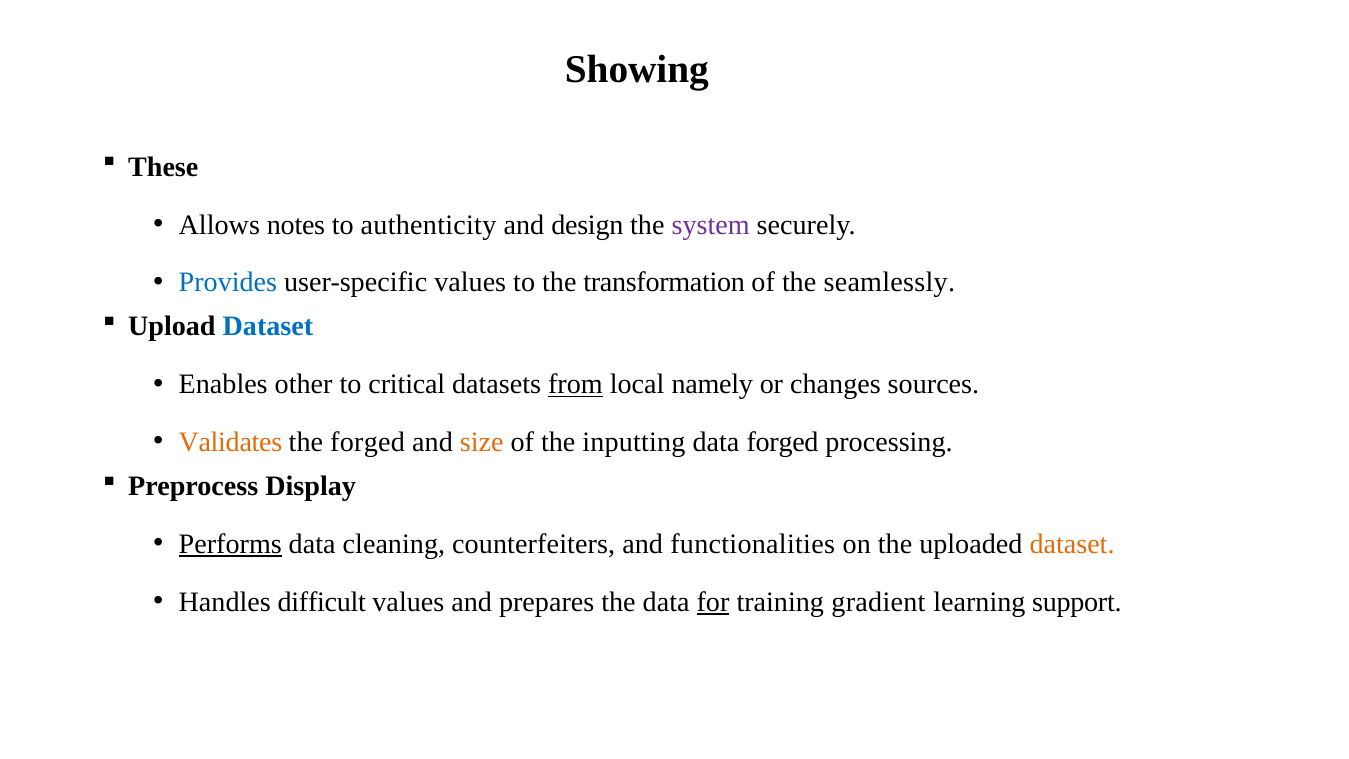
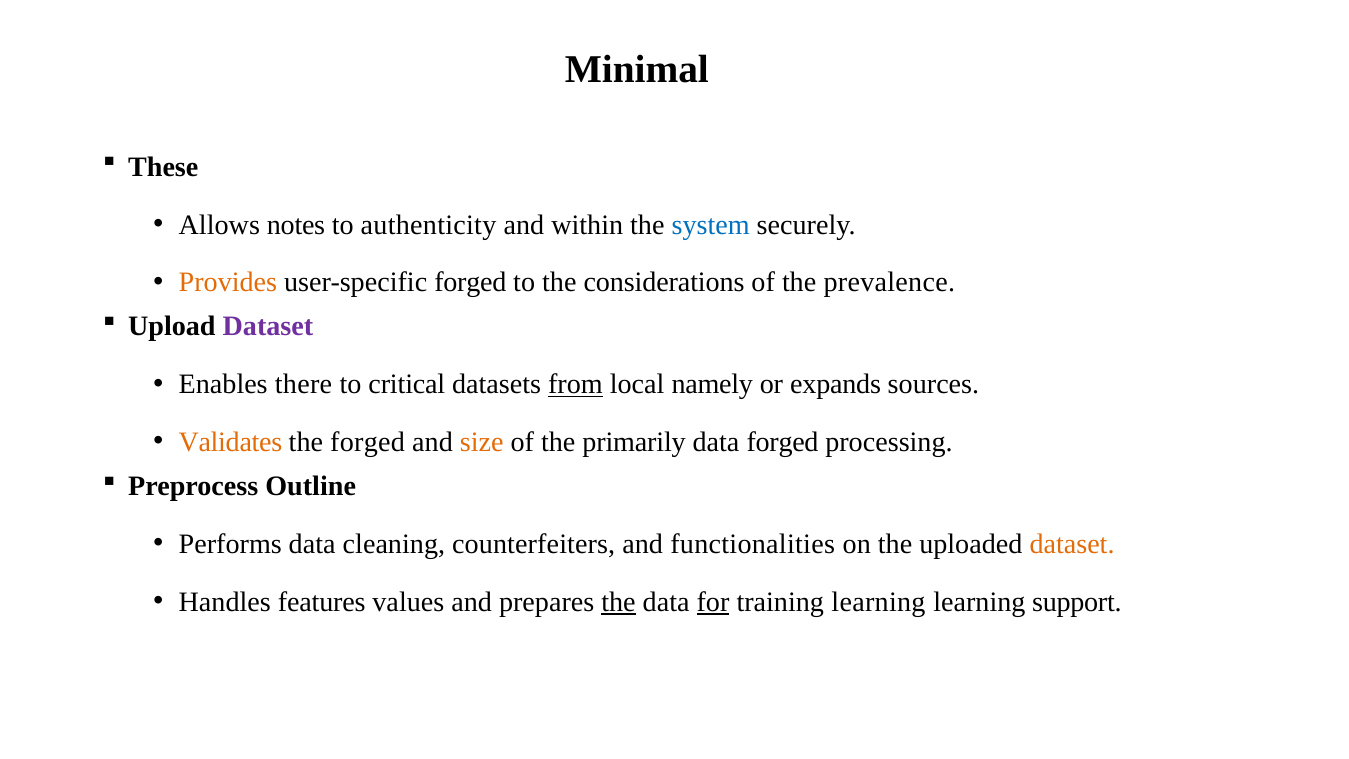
Showing: Showing -> Minimal
design: design -> within
system colour: purple -> blue
Provides colour: blue -> orange
user-specific values: values -> forged
transformation: transformation -> considerations
seamlessly: seamlessly -> prevalence
Dataset at (268, 326) colour: blue -> purple
other: other -> there
changes: changes -> expands
inputting: inputting -> primarily
Display: Display -> Outline
Performs underline: present -> none
difficult: difficult -> features
the at (618, 602) underline: none -> present
training gradient: gradient -> learning
